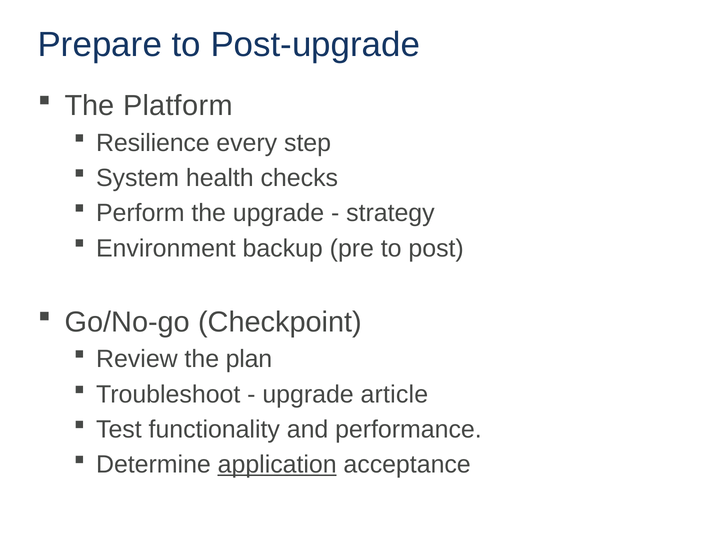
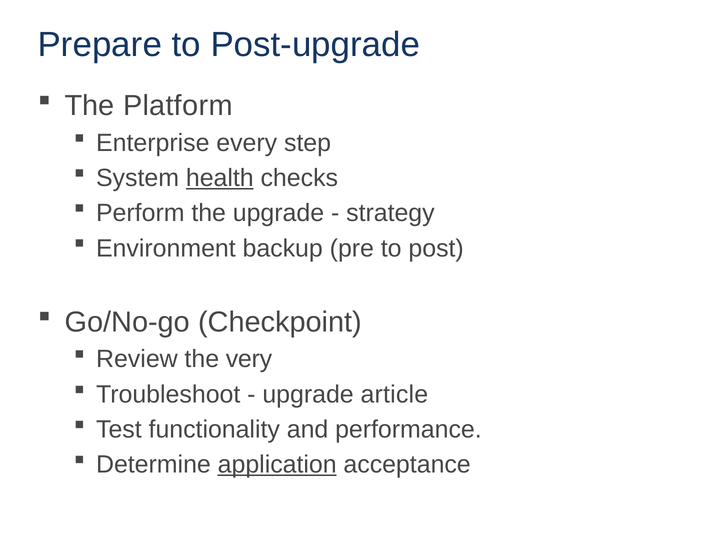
Resilience: Resilience -> Enterprise
health underline: none -> present
plan: plan -> very
